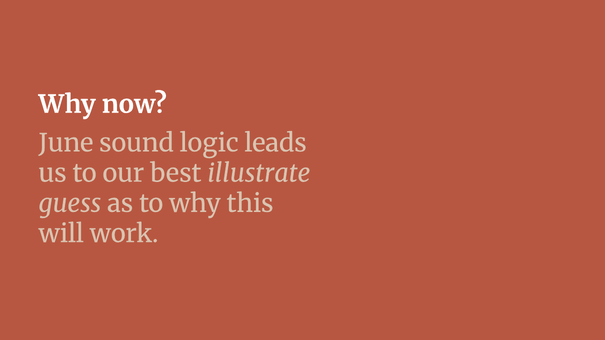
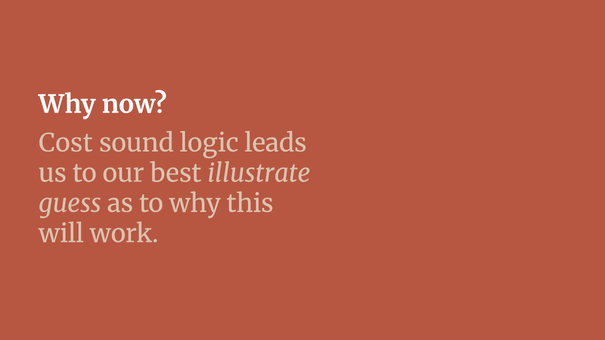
June: June -> Cost
